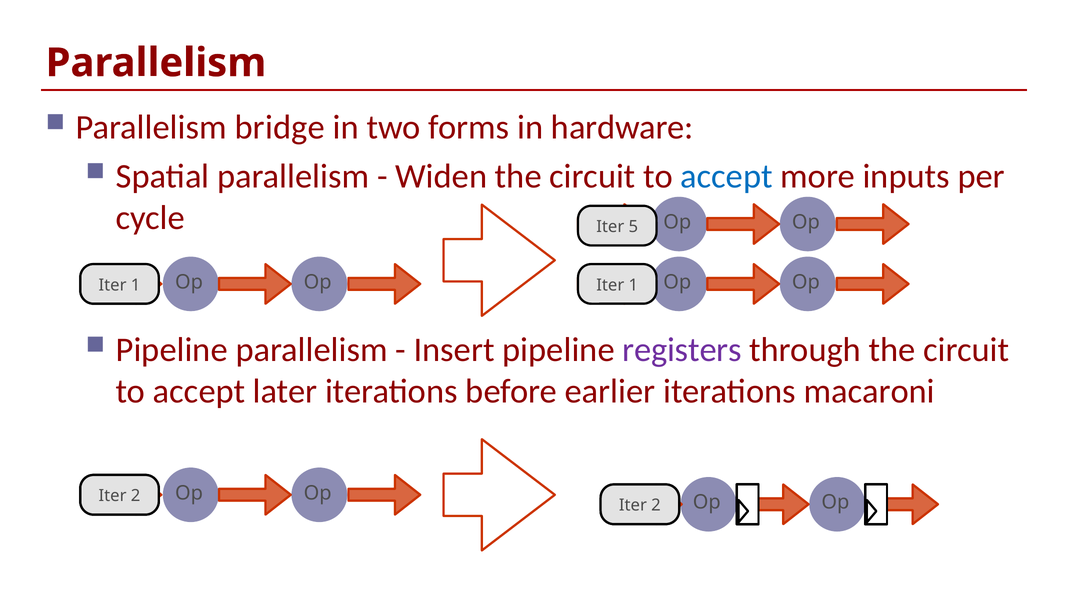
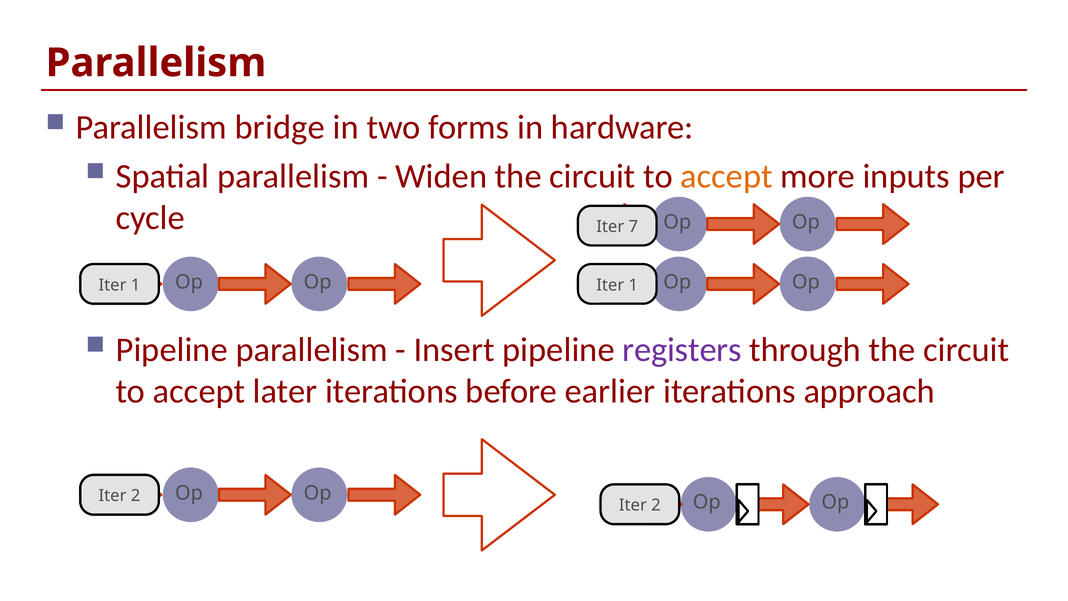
accept at (727, 176) colour: blue -> orange
5: 5 -> 7
macaroni: macaroni -> approach
